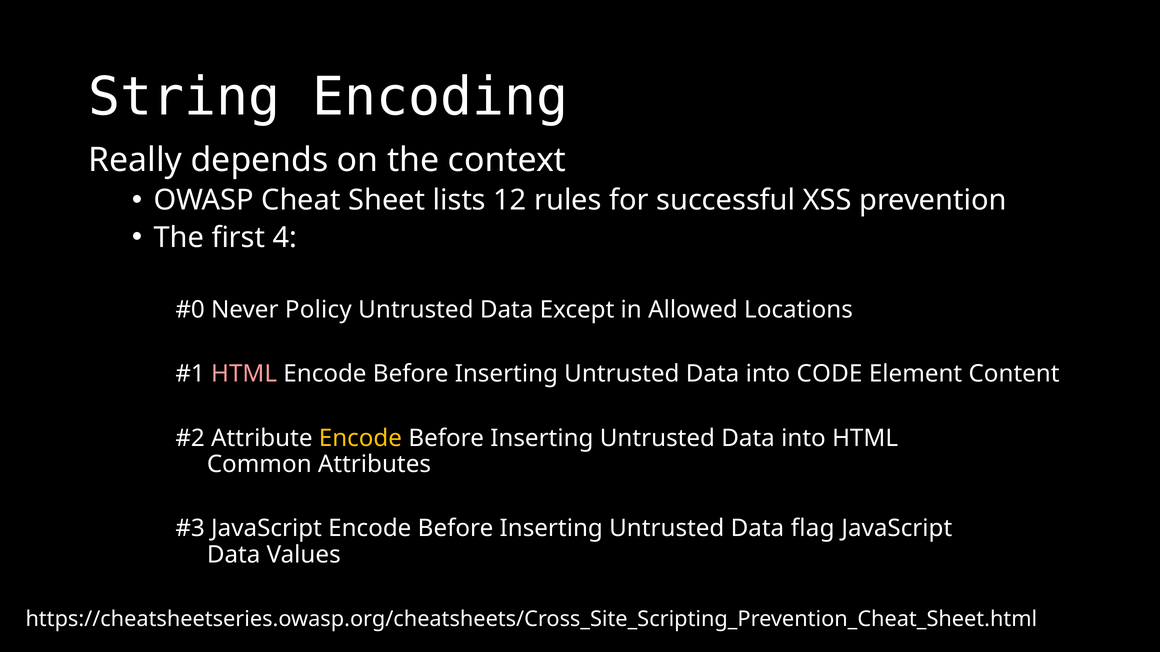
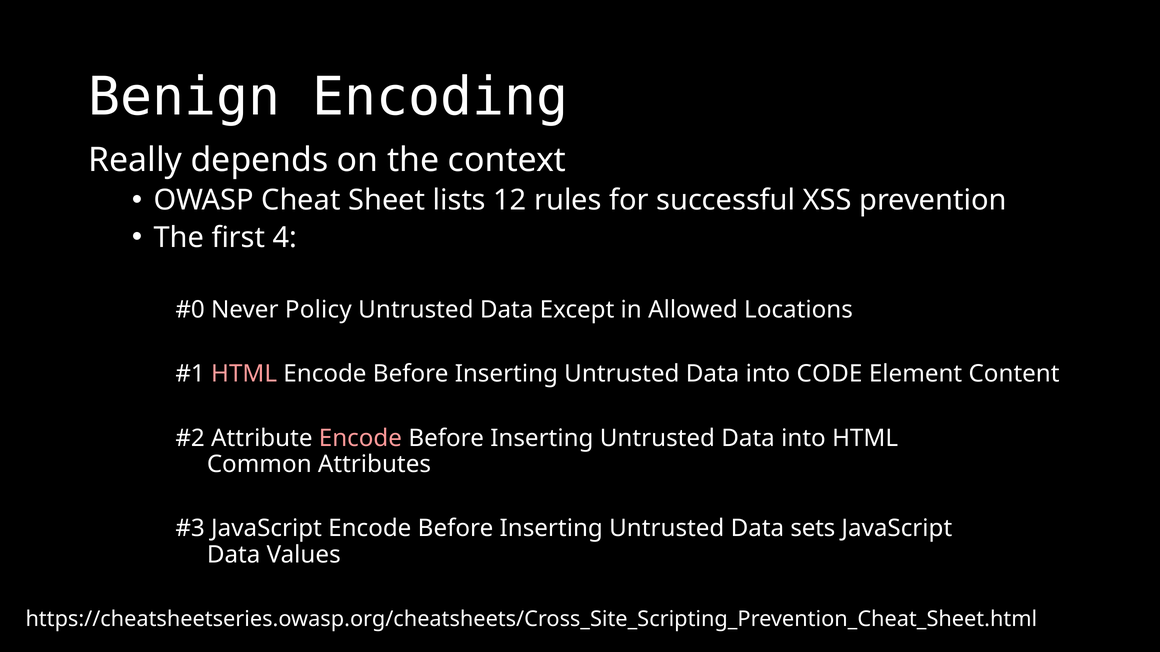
String: String -> Benign
Encode at (360, 438) colour: yellow -> pink
flag: flag -> sets
